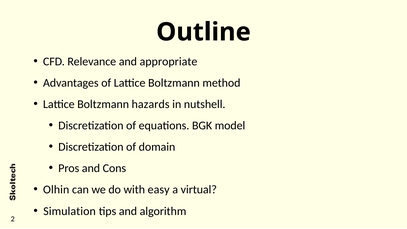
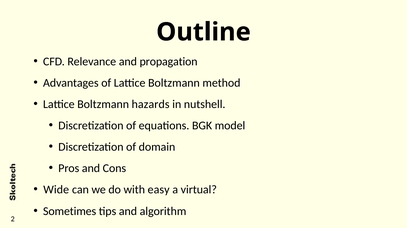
appropriate: appropriate -> propagation
Olhin: Olhin -> Wide
Simulation: Simulation -> Sometimes
